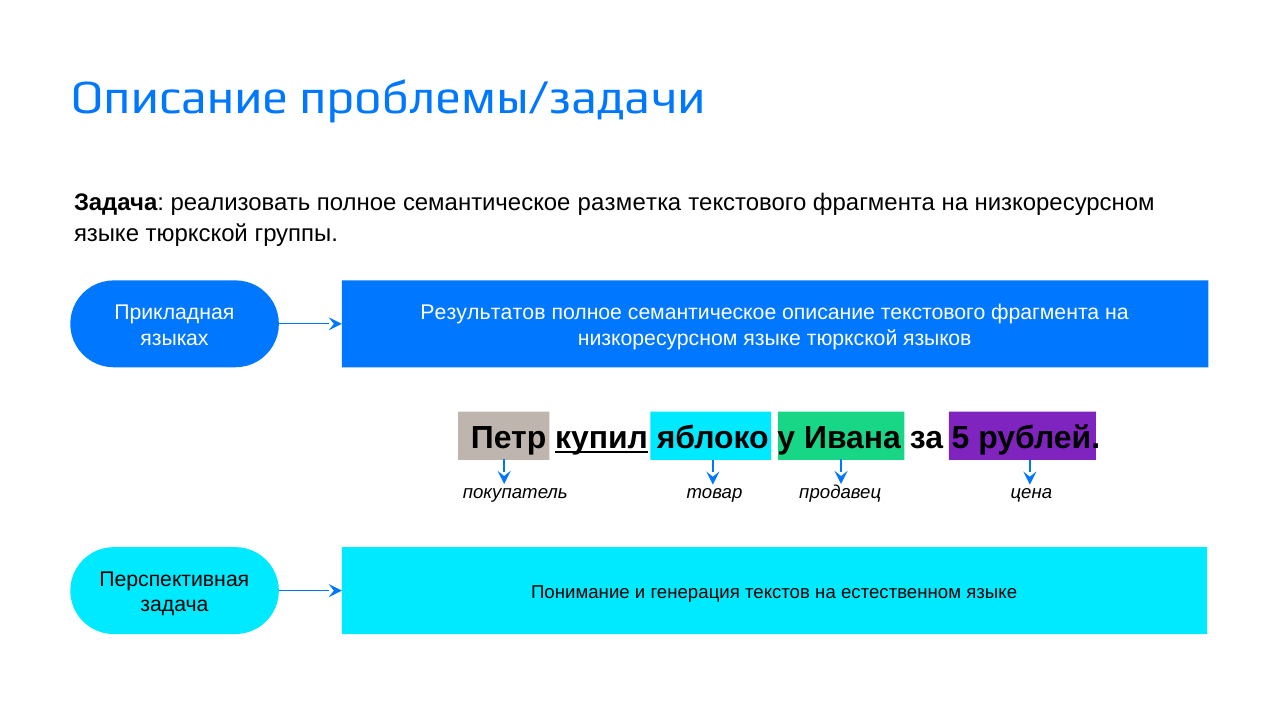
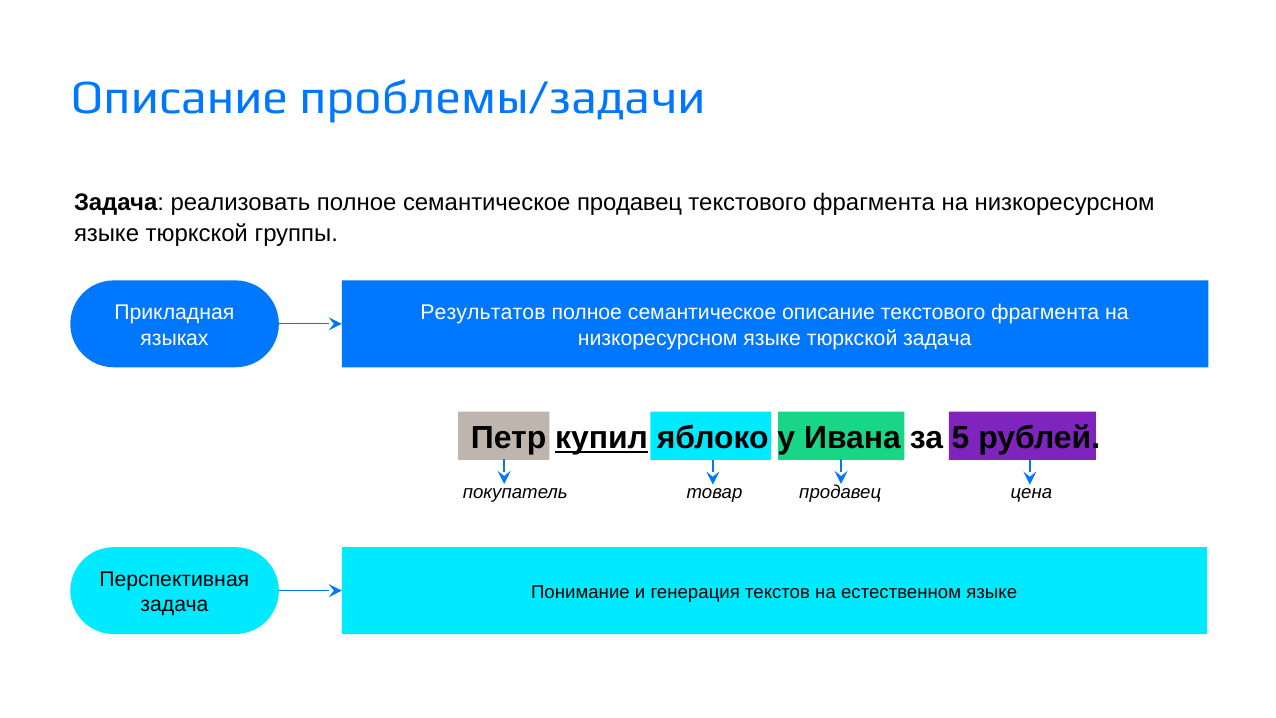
семантическое разметка: разметка -> продавец
тюркской языков: языков -> задача
